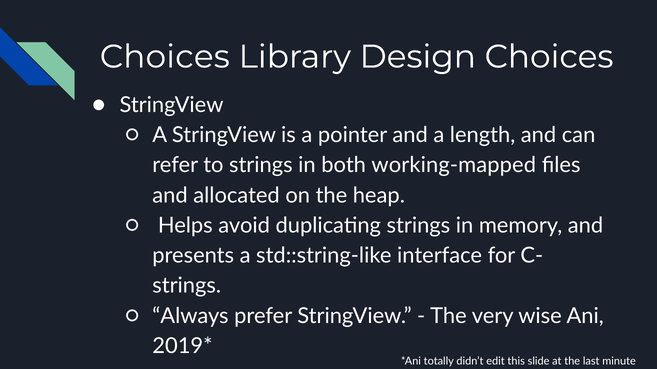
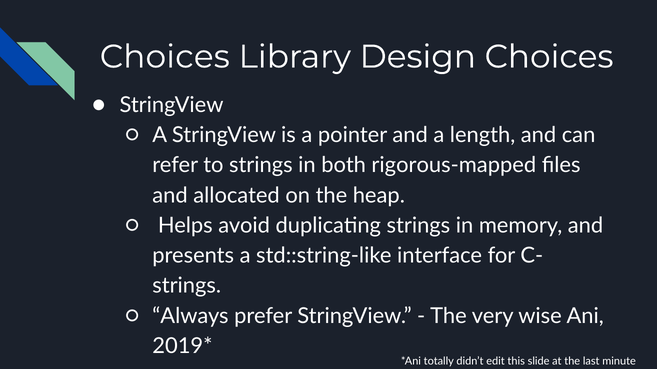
working-mapped: working-mapped -> rigorous-mapped
